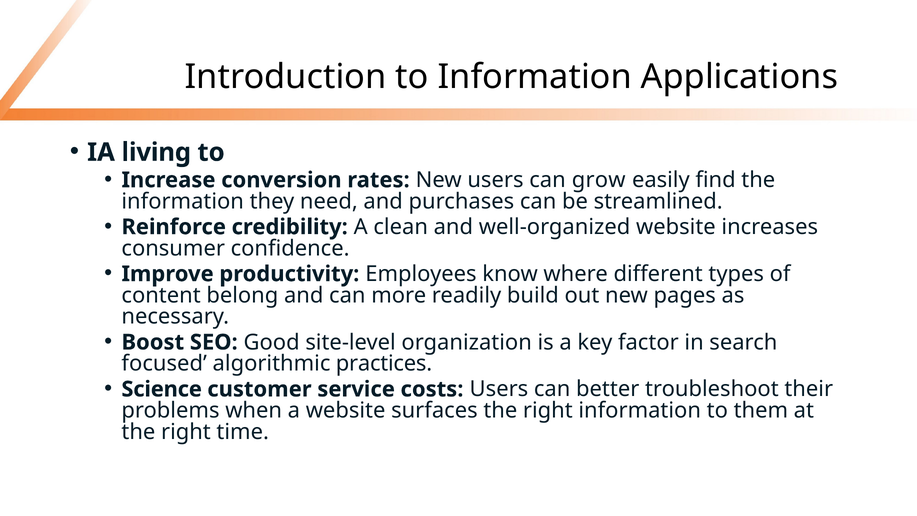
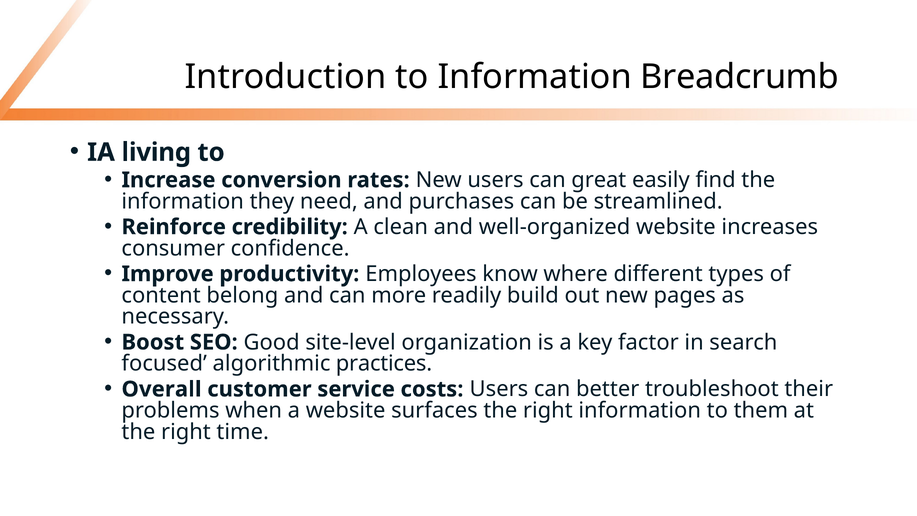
Applications: Applications -> Breadcrumb
grow: grow -> great
Science: Science -> Overall
